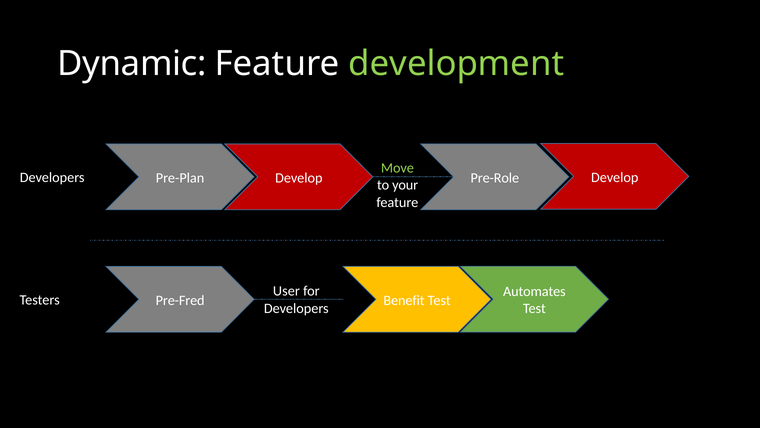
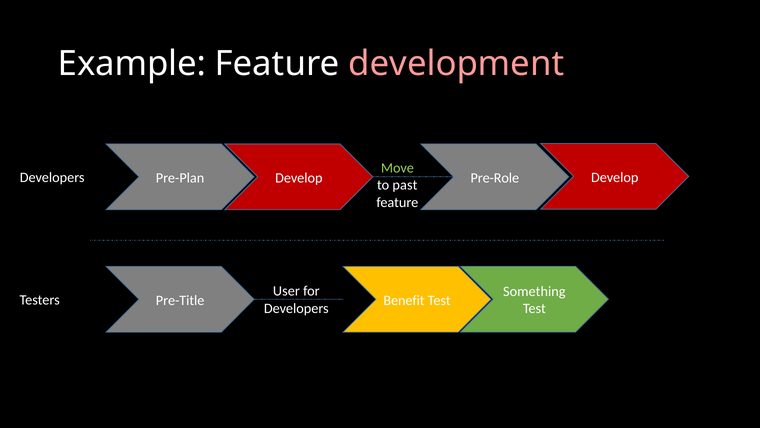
Dynamic: Dynamic -> Example
development colour: light green -> pink
your: your -> past
Automates: Automates -> Something
Pre-Fred: Pre-Fred -> Pre-Title
